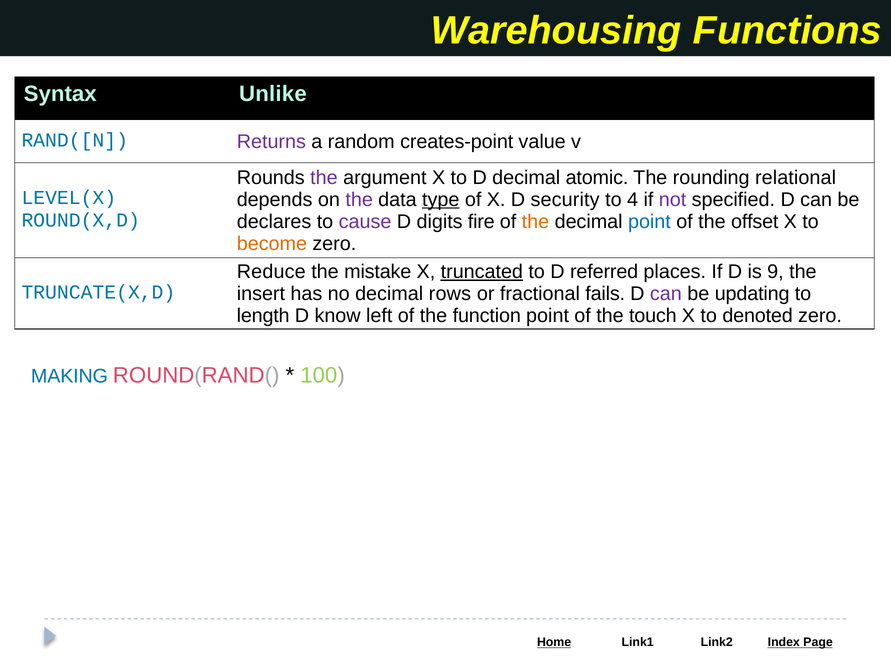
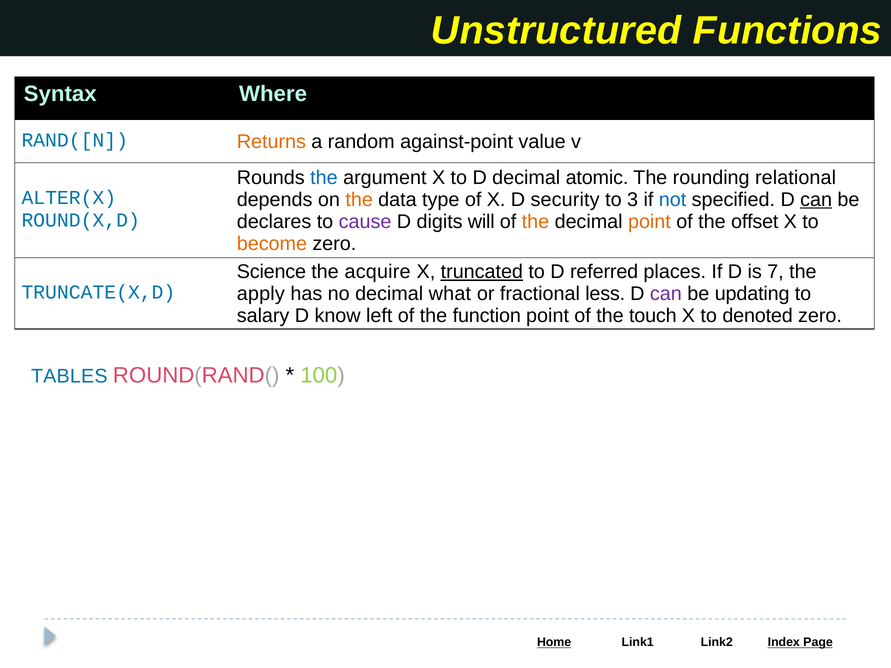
Warehousing: Warehousing -> Unstructured
Unlike: Unlike -> Where
Returns colour: purple -> orange
creates-point: creates-point -> against-point
the at (324, 178) colour: purple -> blue
LEVEL(X: LEVEL(X -> ALTER(X
the at (359, 200) colour: purple -> orange
type underline: present -> none
4: 4 -> 3
not colour: purple -> blue
can at (816, 200) underline: none -> present
fire: fire -> will
point at (649, 222) colour: blue -> orange
Reduce: Reduce -> Science
mistake: mistake -> acquire
9: 9 -> 7
insert: insert -> apply
rows: rows -> what
fails: fails -> less
length: length -> salary
MAKING: MAKING -> TABLES
